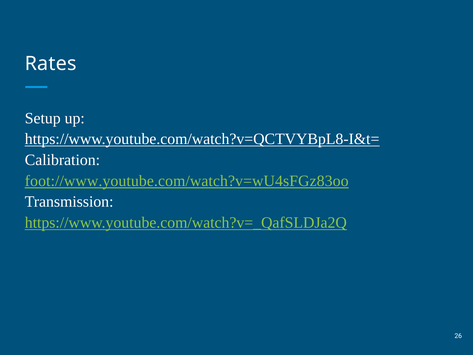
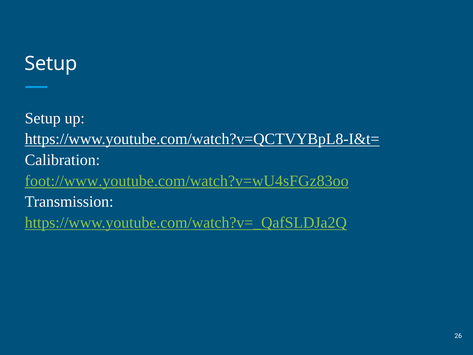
Rates at (51, 64): Rates -> Setup
